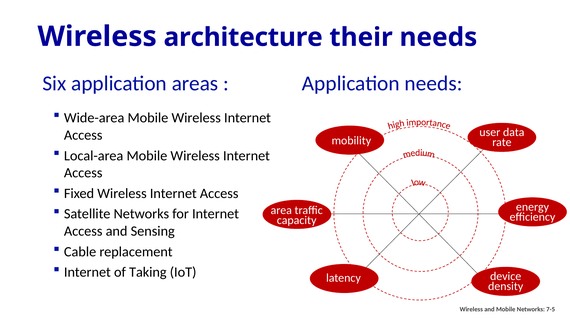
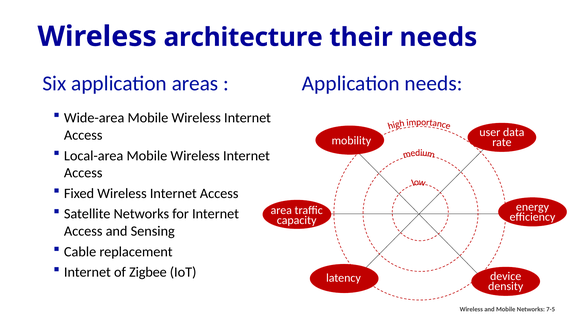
Taking: Taking -> Zigbee
